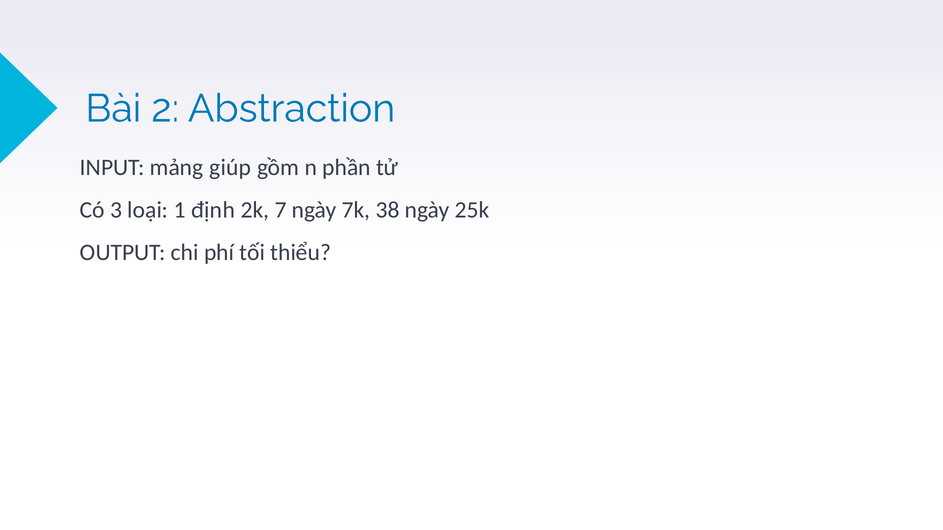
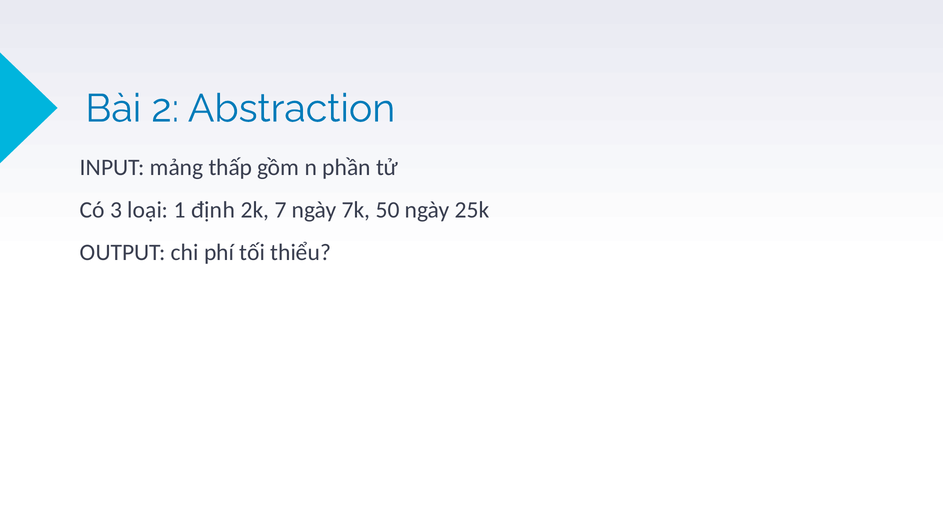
giúp: giúp -> thấp
38: 38 -> 50
